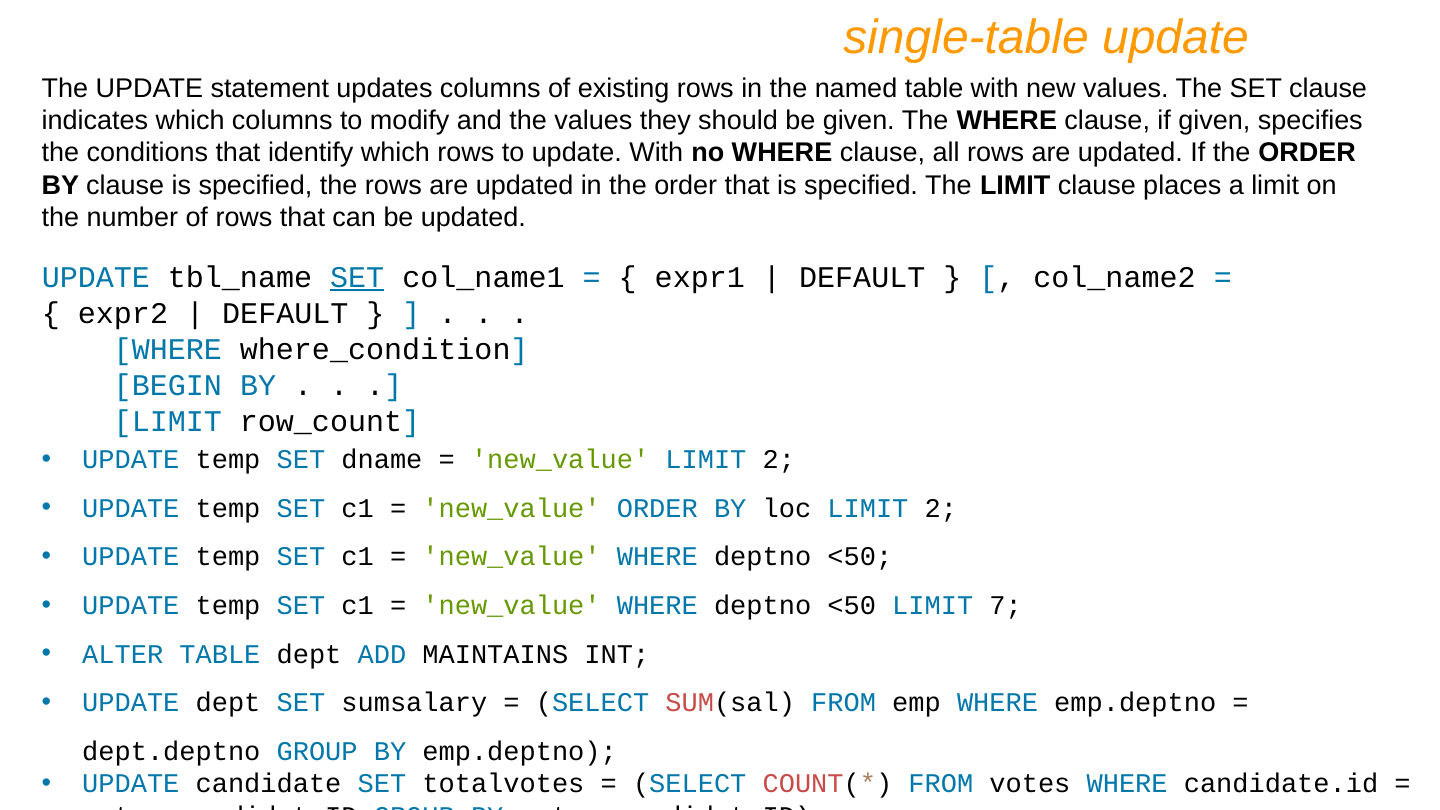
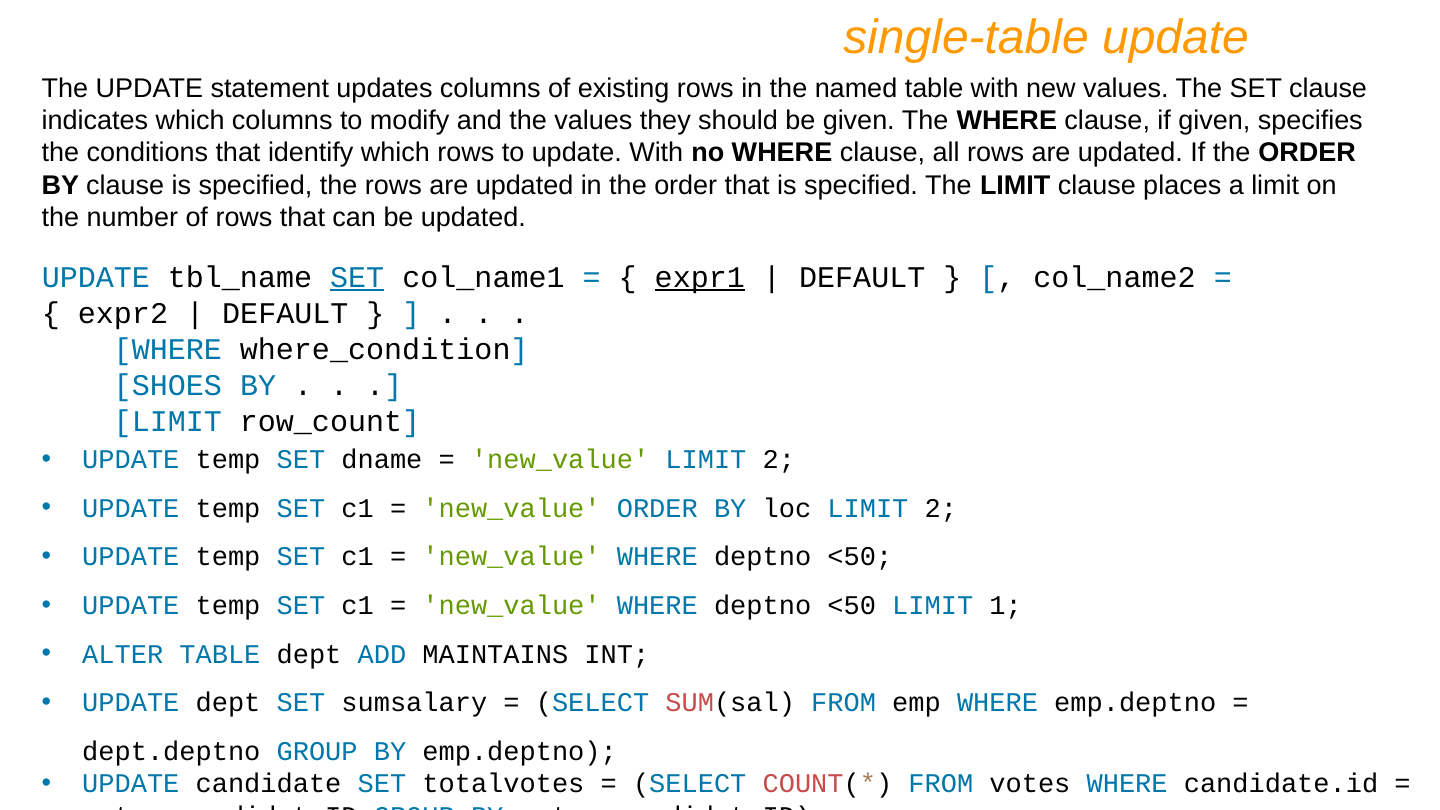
expr1 underline: none -> present
BEGIN: BEGIN -> SHOES
7: 7 -> 1
